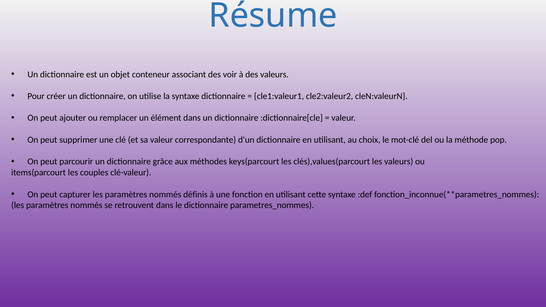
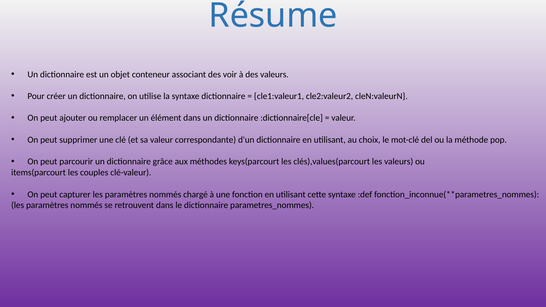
définis: définis -> chargé
